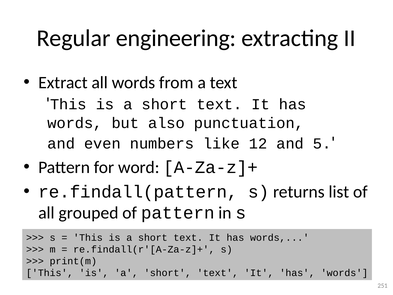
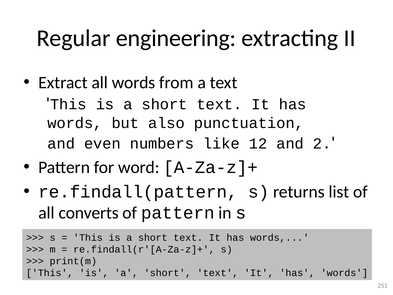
5: 5 -> 2
grouped: grouped -> converts
